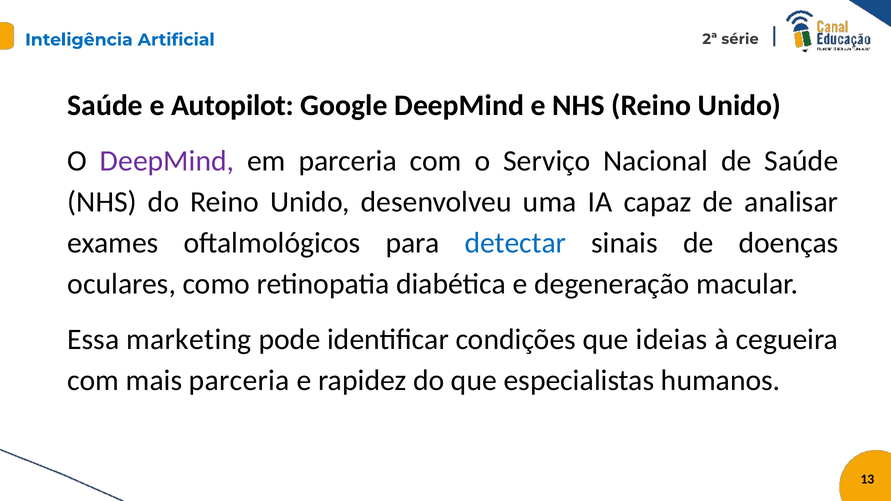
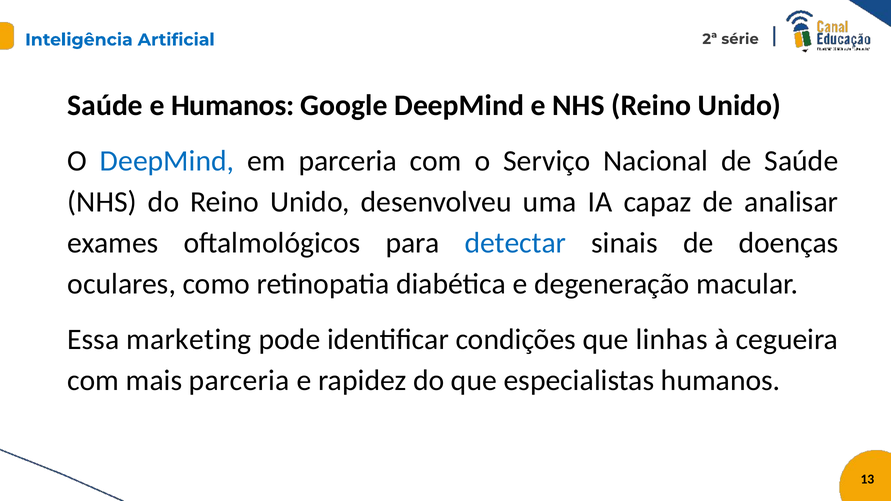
e Autopilot: Autopilot -> Humanos
DeepMind at (167, 161) colour: purple -> blue
ideias: ideias -> linhas
